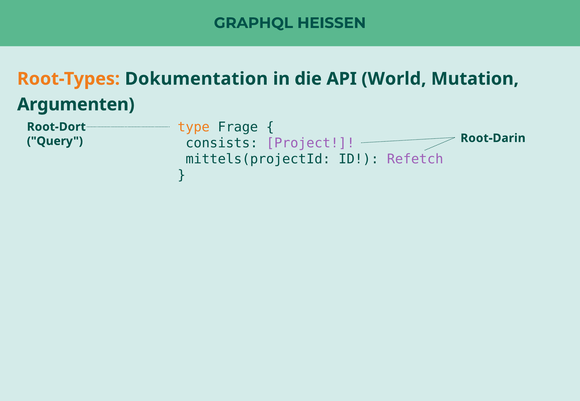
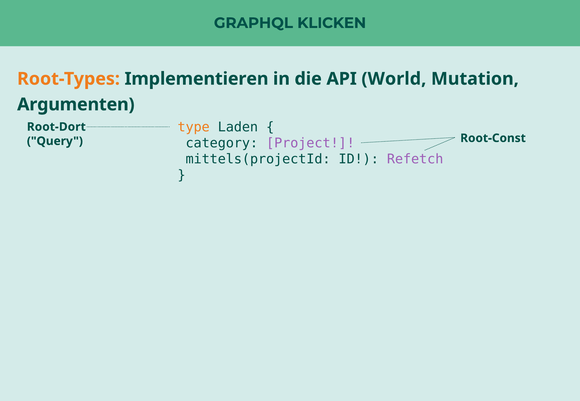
HEISSEN: HEISSEN -> KLICKEN
Dokumentation: Dokumentation -> Implementieren
Frage: Frage -> Laden
consists: consists -> category
Root-Darin: Root-Darin -> Root-Const
